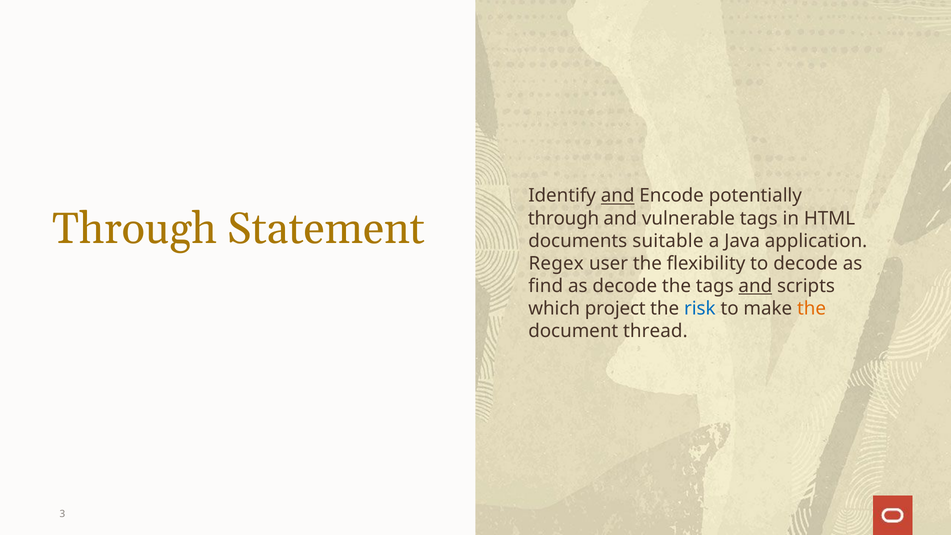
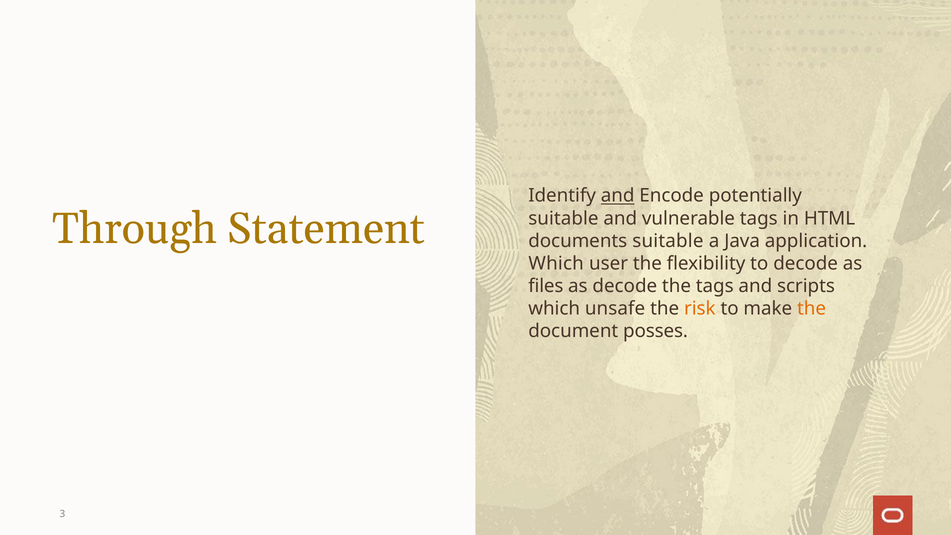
through at (564, 218): through -> suitable
Regex at (556, 263): Regex -> Which
find: find -> files
and at (755, 286) underline: present -> none
project: project -> unsafe
risk colour: blue -> orange
thread: thread -> posses
